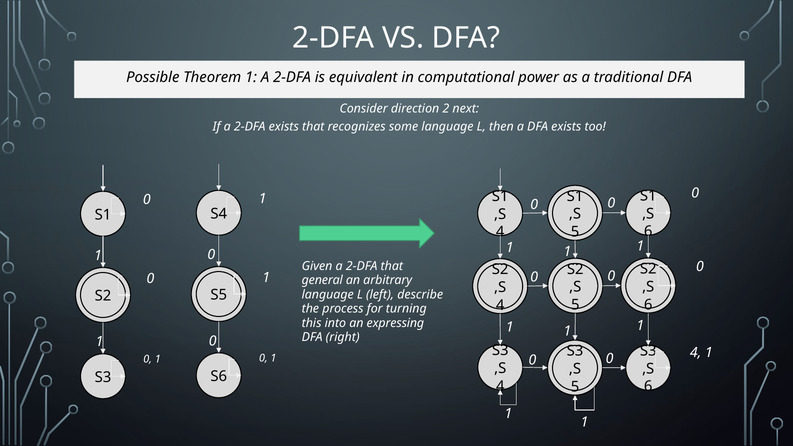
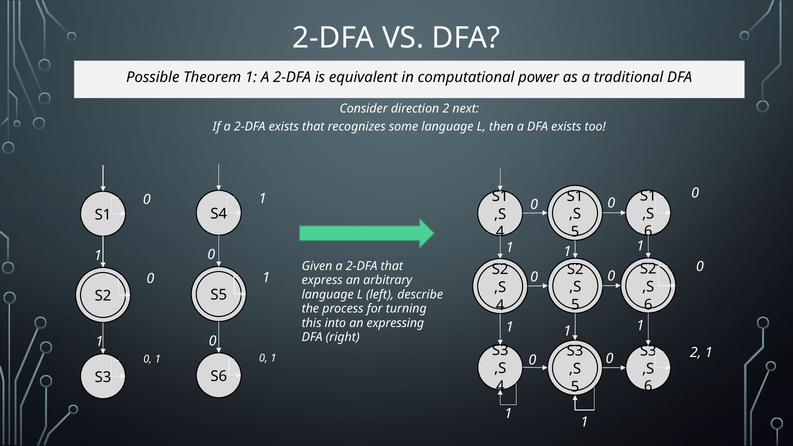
general: general -> express
4 at (696, 353): 4 -> 2
